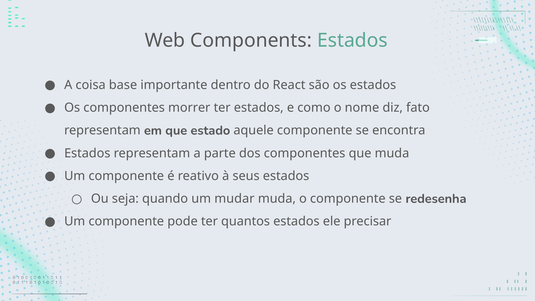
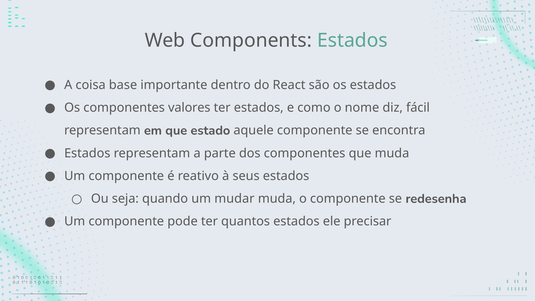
morrer: morrer -> valores
fato: fato -> fácil
